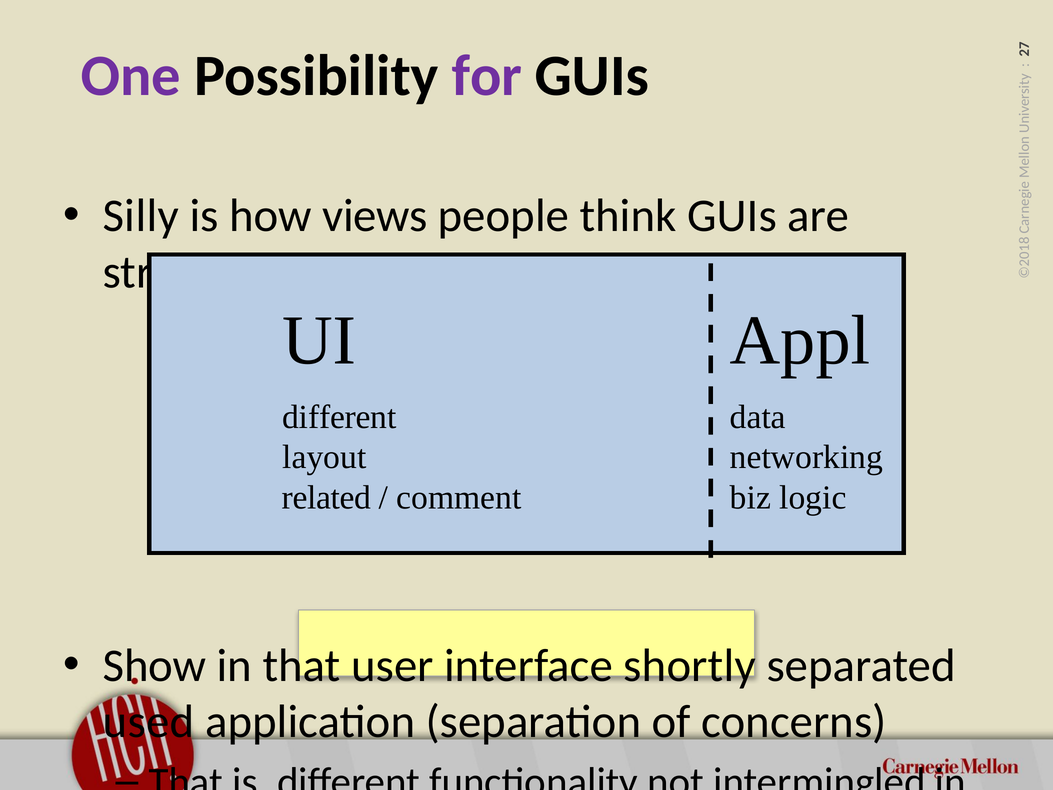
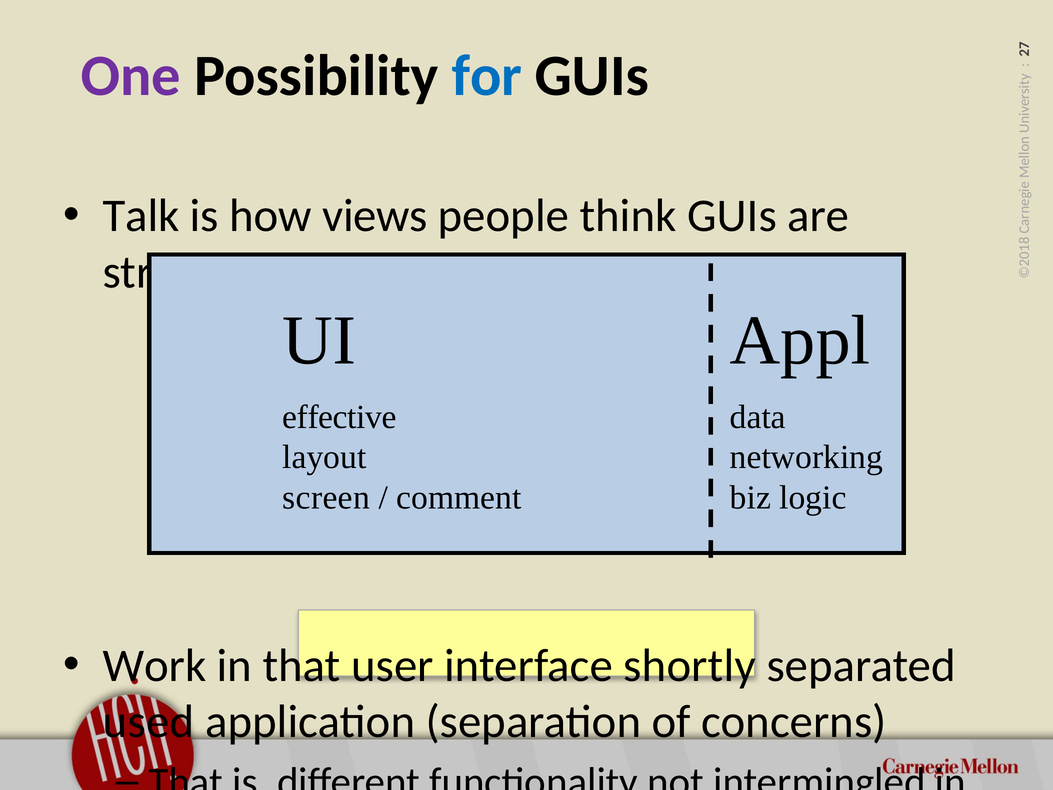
for colour: purple -> blue
Silly: Silly -> Talk
different at (339, 417): different -> effective
related: related -> screen
Show: Show -> Work
